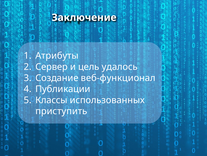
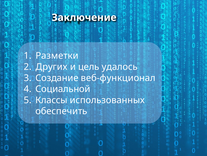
Атрибуты: Атрибуты -> Разметки
Сервер: Сервер -> Других
Публикации: Публикации -> Социальной
приступить: приступить -> обеспечить
